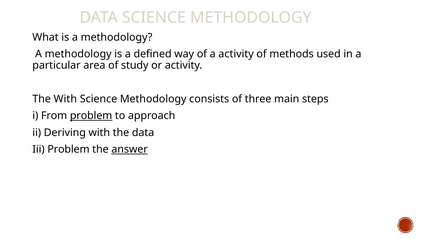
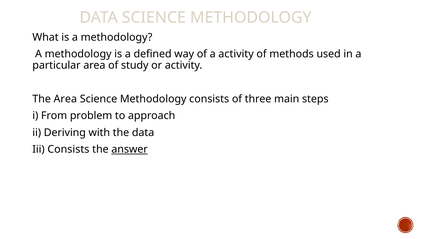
The With: With -> Area
problem at (91, 116) underline: present -> none
Iii Problem: Problem -> Consists
